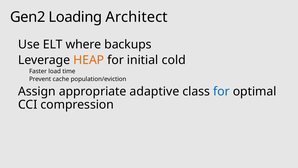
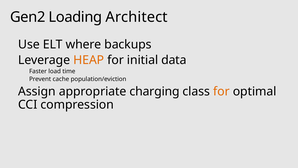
cold: cold -> data
adaptive: adaptive -> charging
for at (221, 91) colour: blue -> orange
